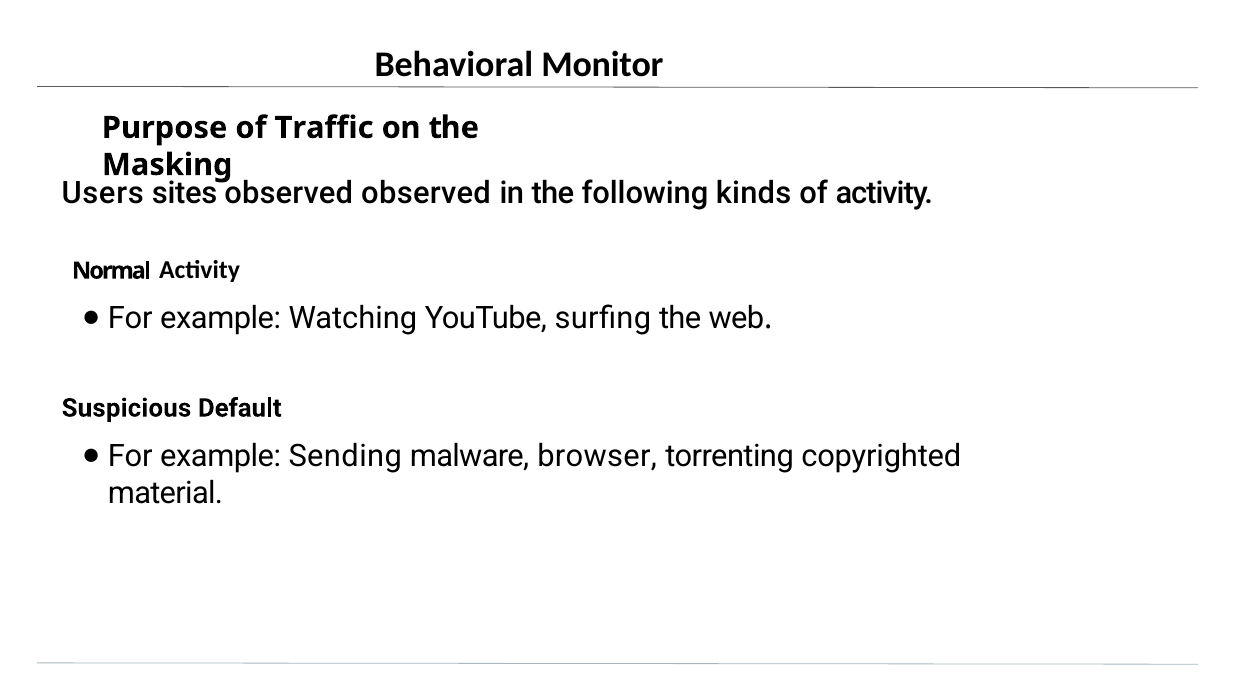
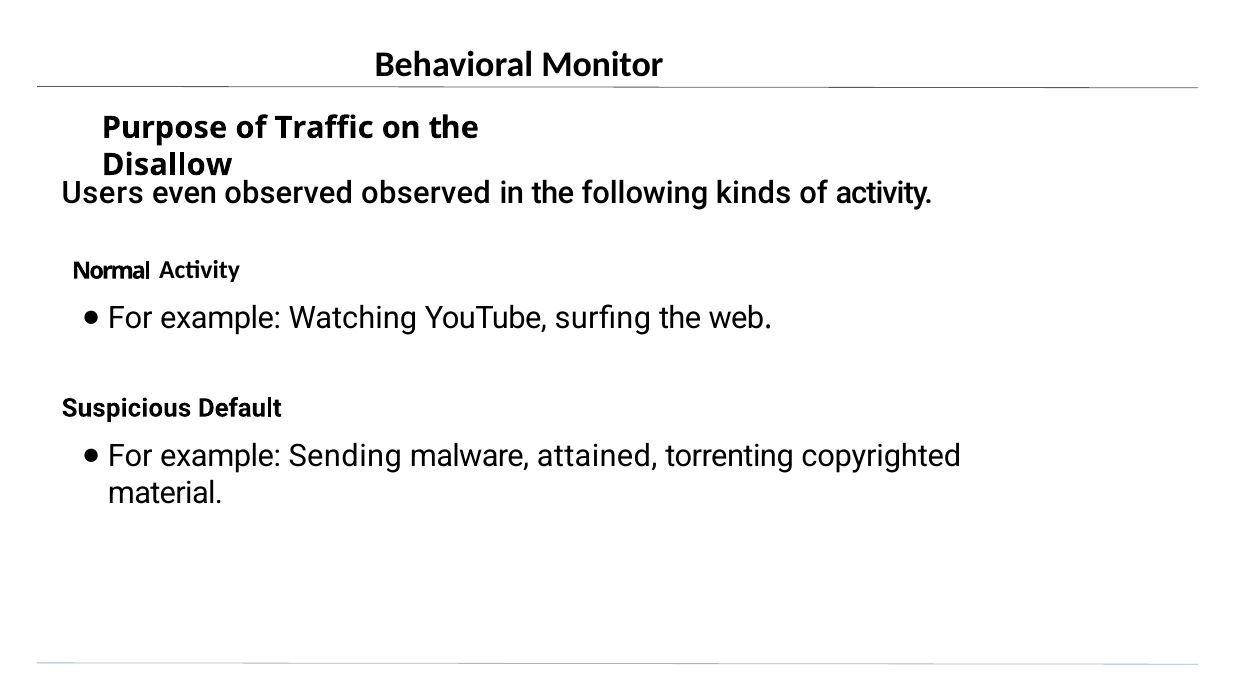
Masking: Masking -> Disallow
sites: sites -> even
browser: browser -> attained
